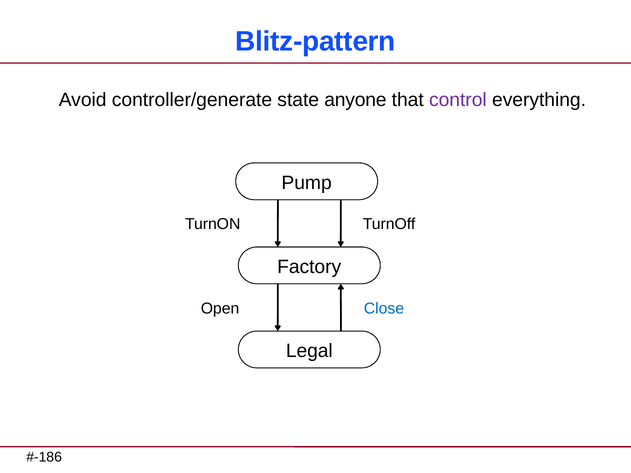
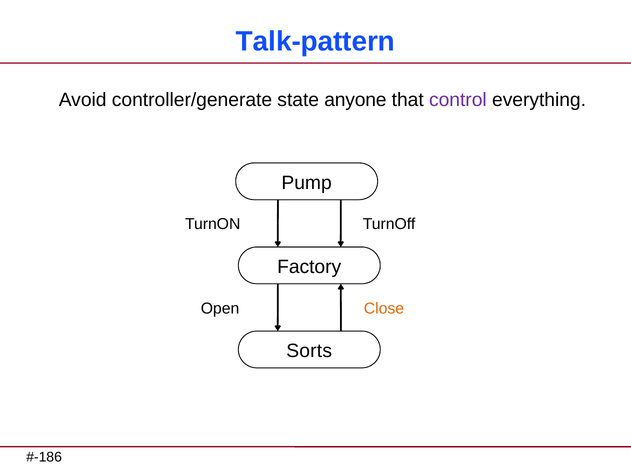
Blitz-pattern: Blitz-pattern -> Talk-pattern
Close colour: blue -> orange
Legal: Legal -> Sorts
